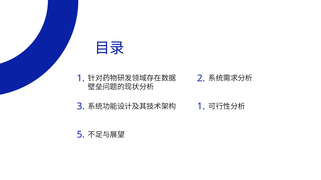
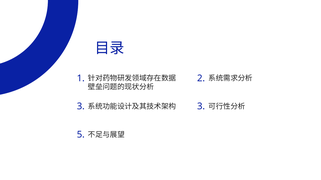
3 1: 1 -> 3
